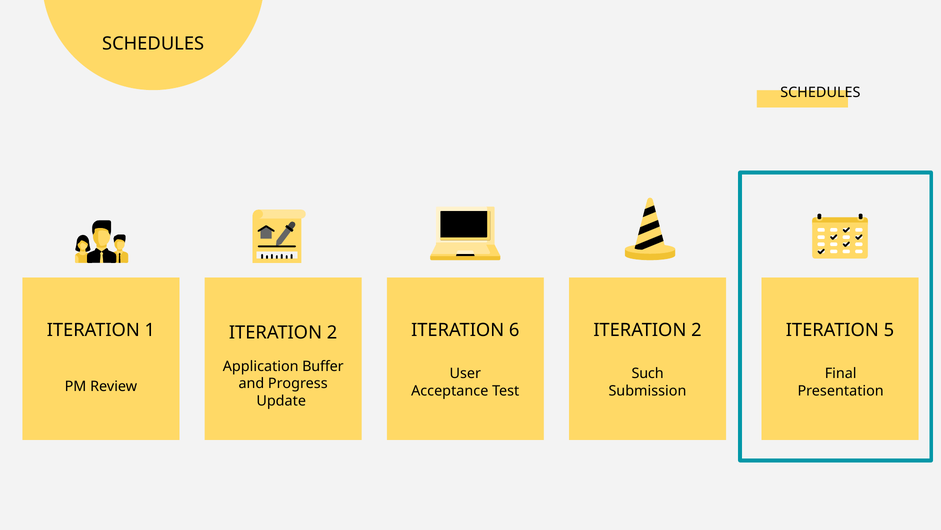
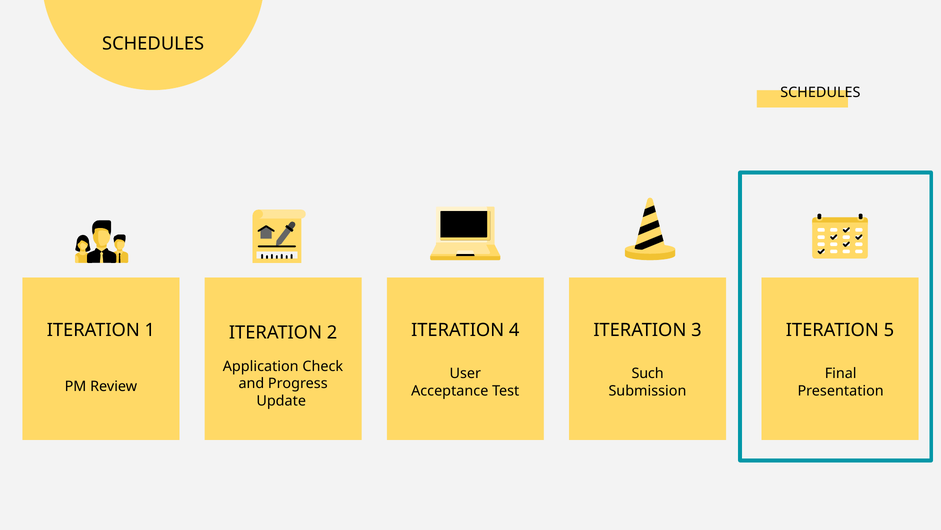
6: 6 -> 4
2 at (696, 330): 2 -> 3
Buffer: Buffer -> Check
